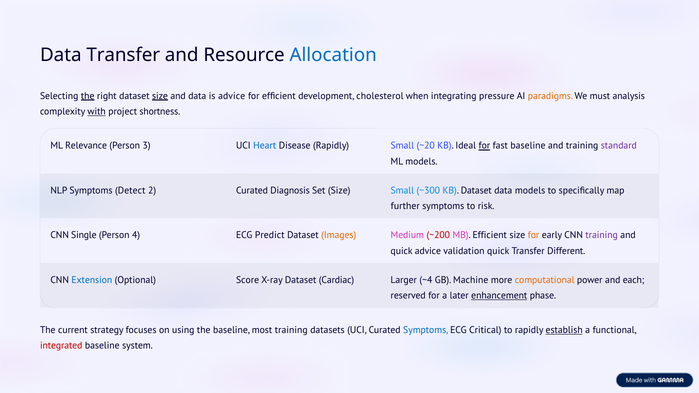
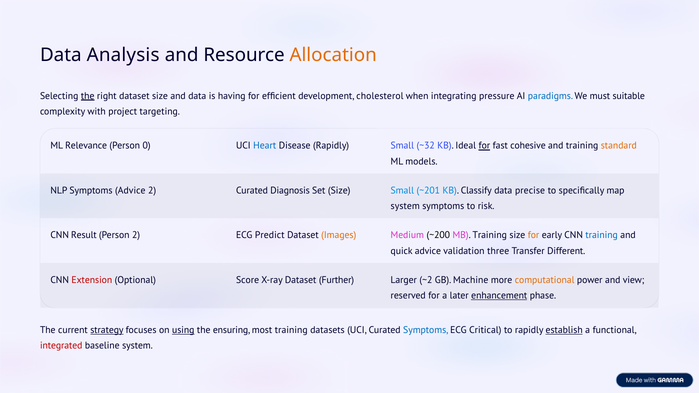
Data Transfer: Transfer -> Analysis
Allocation colour: blue -> orange
size at (160, 96) underline: present -> none
is advice: advice -> having
paradigms colour: orange -> blue
analysis: analysis -> suitable
with underline: present -> none
shortness: shortness -> targeting
3: 3 -> 0
~20: ~20 -> ~32
fast baseline: baseline -> cohesive
standard colour: purple -> orange
Symptoms Detect: Detect -> Advice
~300: ~300 -> ~201
KB Dataset: Dataset -> Classify
data models: models -> precise
further at (405, 206): further -> system
Single: Single -> Result
Person 4: 4 -> 2
~200 colour: red -> black
MB Efficient: Efficient -> Training
training at (602, 235) colour: purple -> blue
validation quick: quick -> three
Extension colour: blue -> red
Cardiac: Cardiac -> Further
~4: ~4 -> ~2
each: each -> view
strategy underline: none -> present
using underline: none -> present
the baseline: baseline -> ensuring
